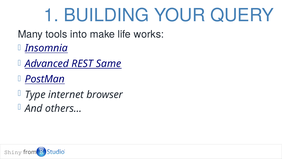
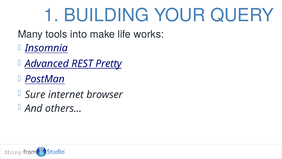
Same: Same -> Pretty
Type: Type -> Sure
